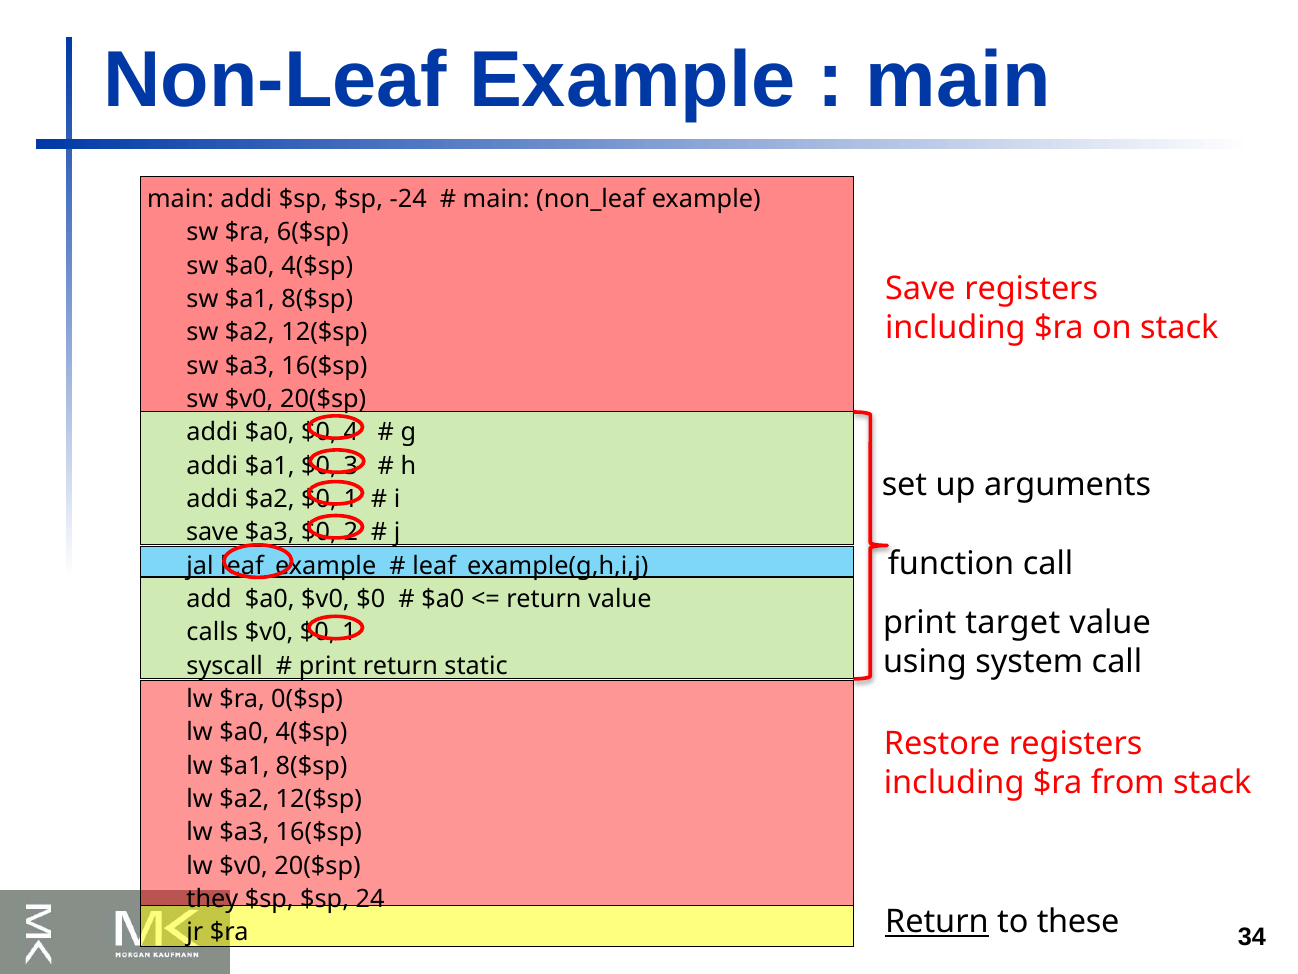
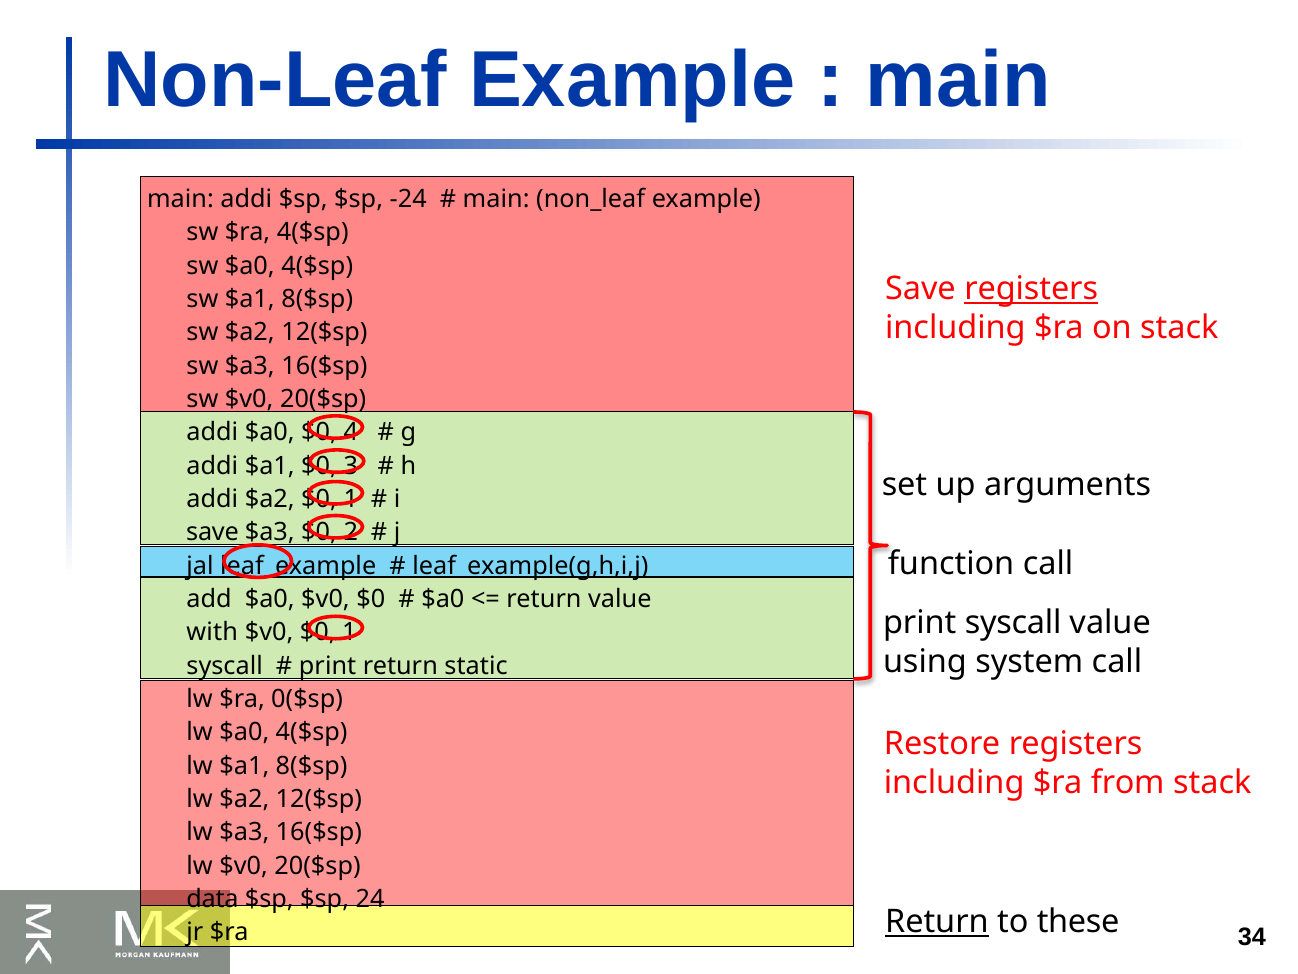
$ra 6($sp: 6($sp -> 4($sp
registers at (1031, 289) underline: none -> present
target at (1013, 623): target -> syscall
calls: calls -> with
they: they -> data
